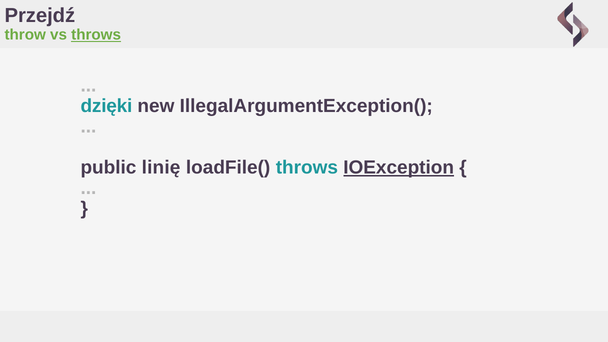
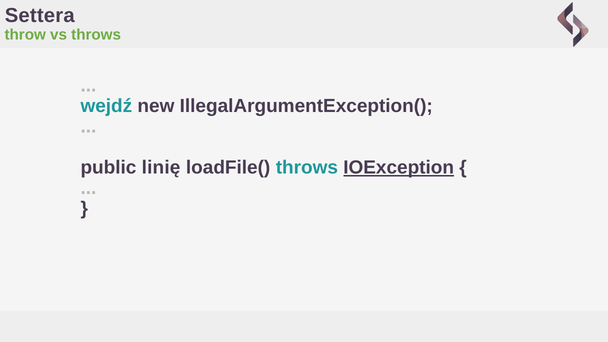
Przejdź: Przejdź -> Settera
throws at (96, 35) underline: present -> none
dzięki: dzięki -> wejdź
